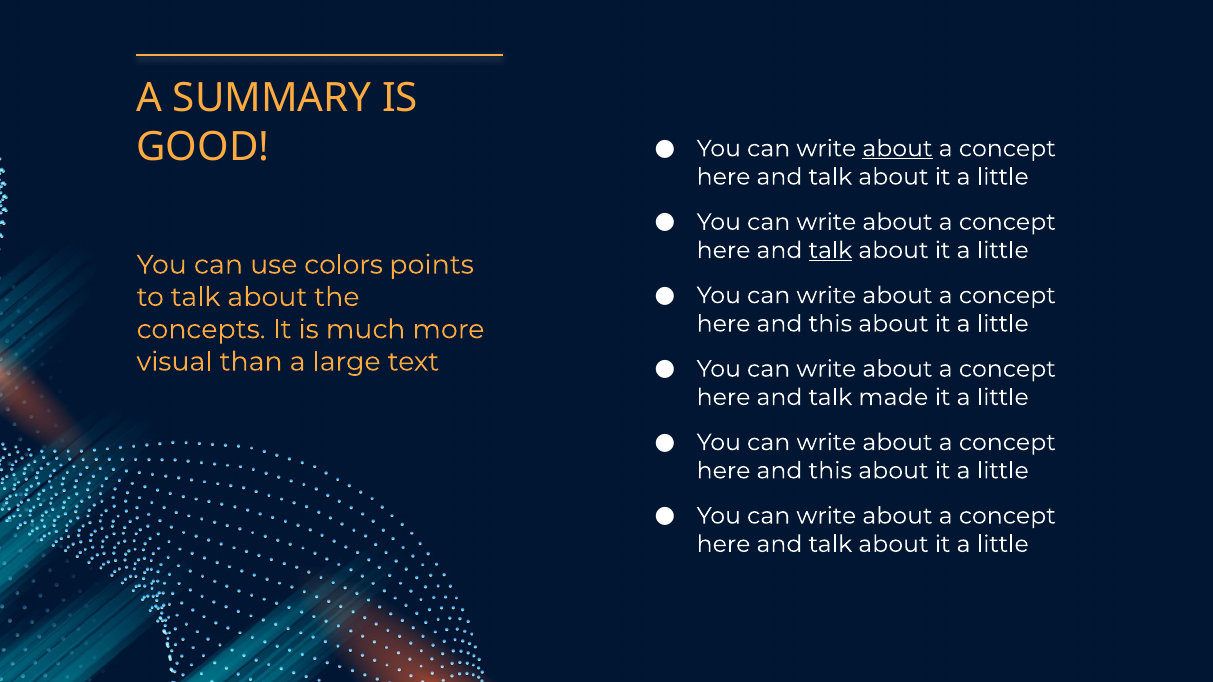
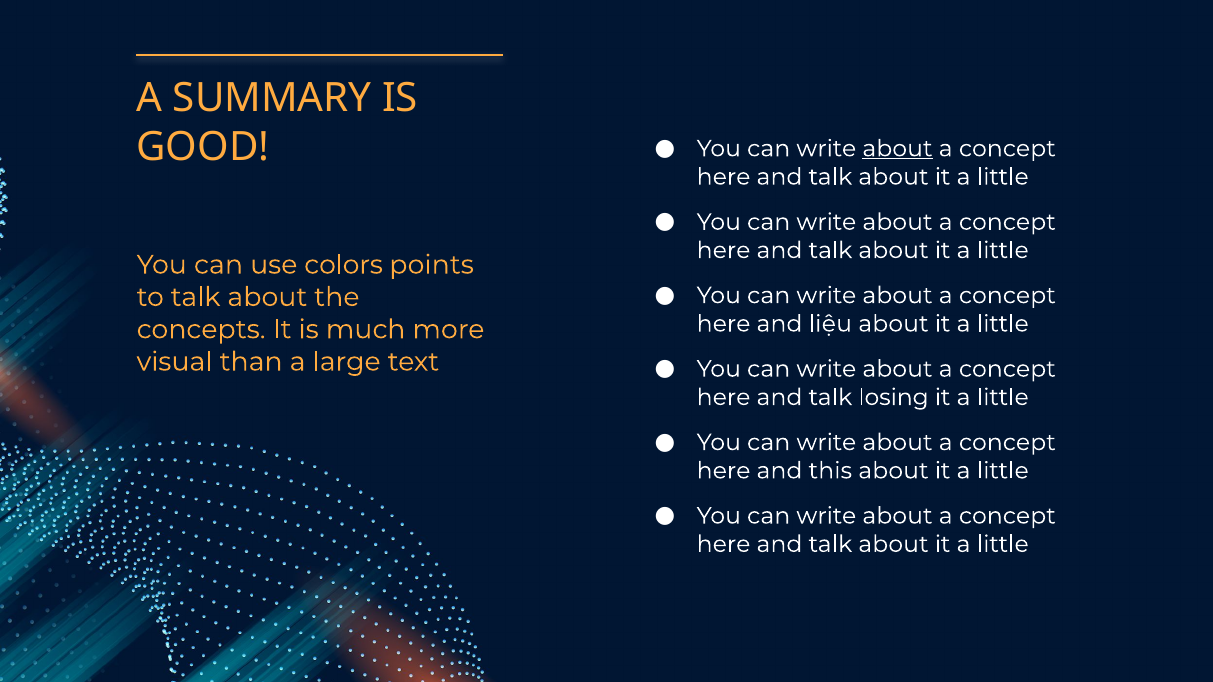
talk at (830, 250) underline: present -> none
this at (830, 324): this -> liệu
made: made -> losing
